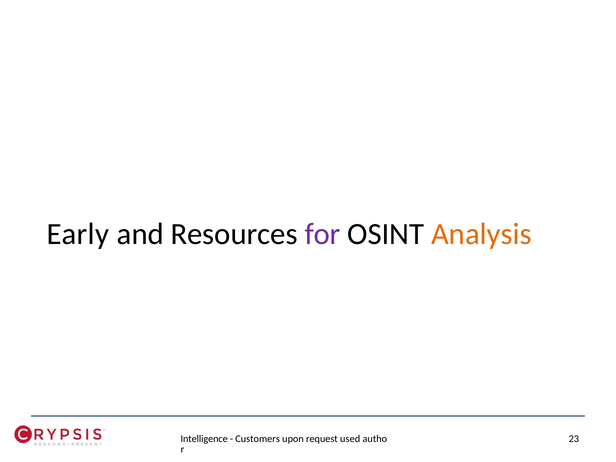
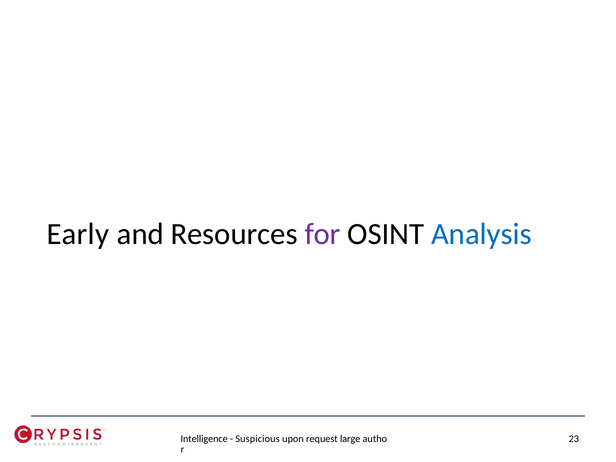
Analysis colour: orange -> blue
Customers: Customers -> Suspicious
used: used -> large
